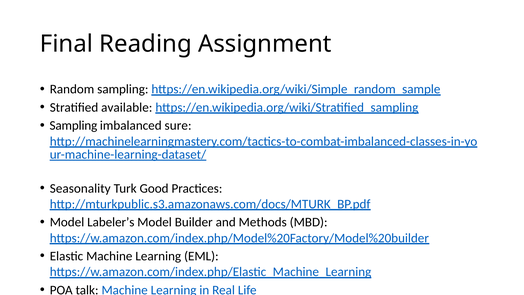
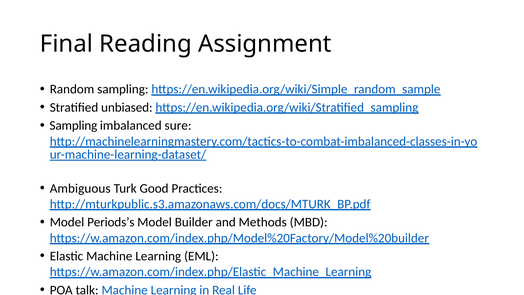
available: available -> unbiased
Seasonality: Seasonality -> Ambiguous
Labeler’s: Labeler’s -> Periods’s
